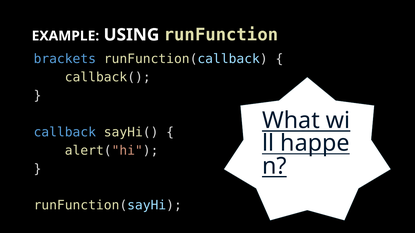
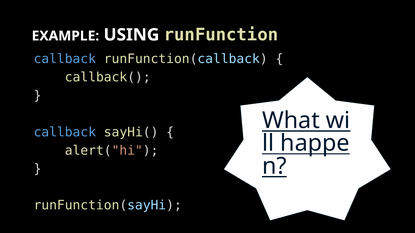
brackets at (65, 59): brackets -> callback
